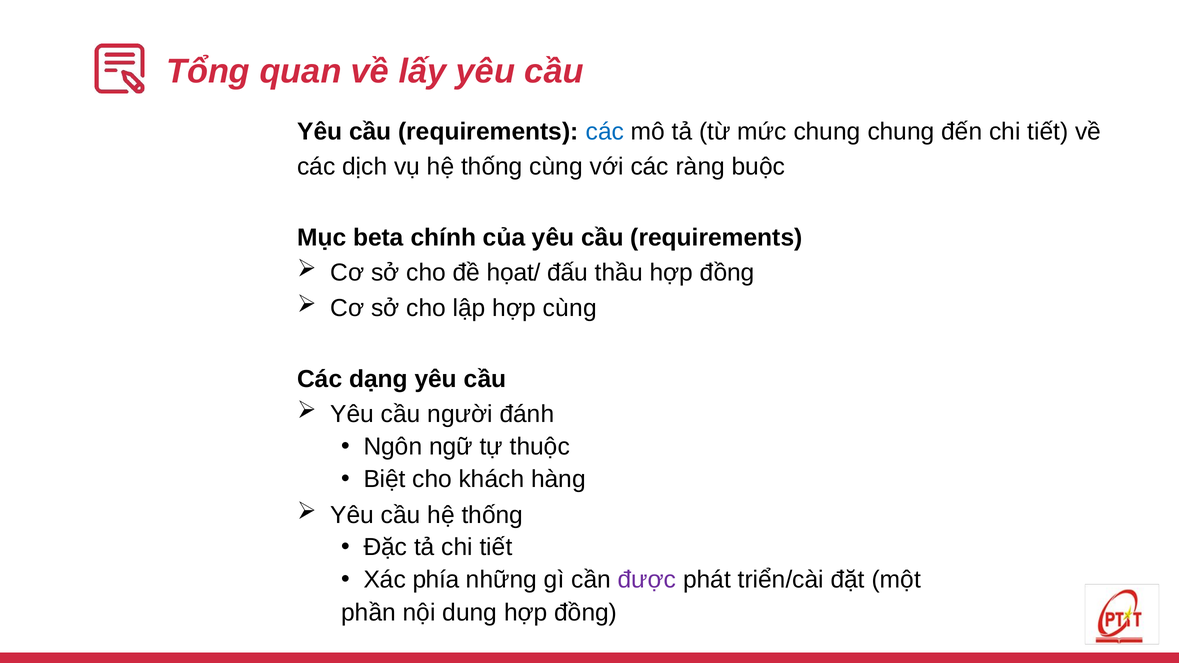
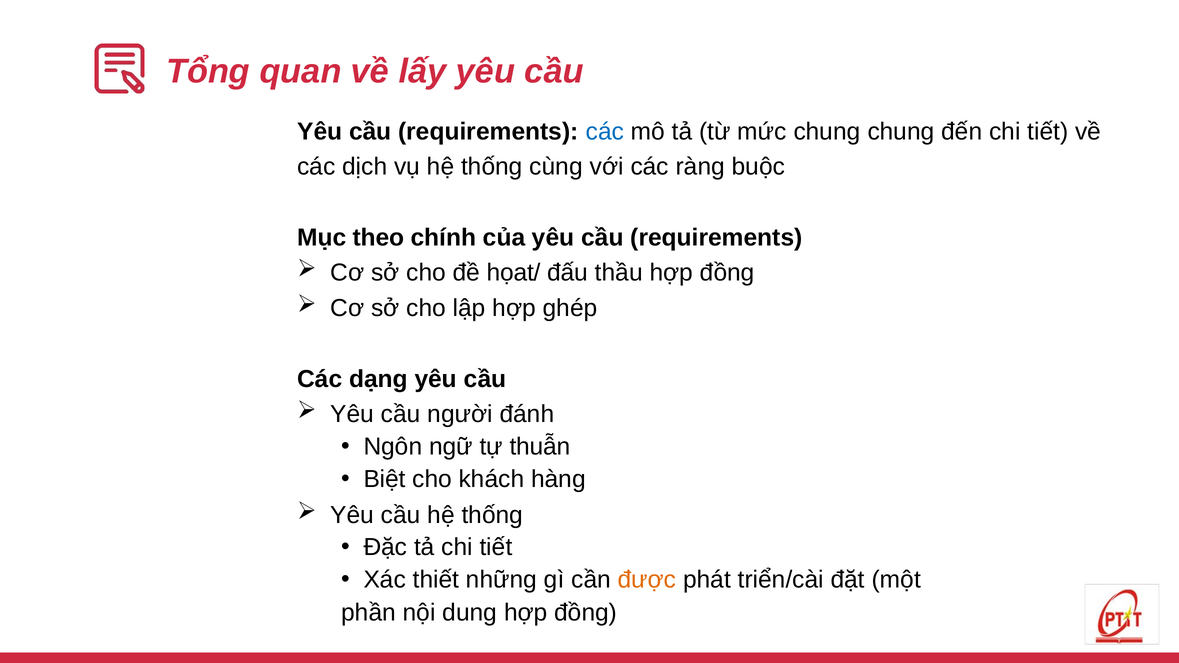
beta: beta -> theo
hợp cùng: cùng -> ghép
thuộc: thuộc -> thuẫn
phía: phía -> thiết
được colour: purple -> orange
